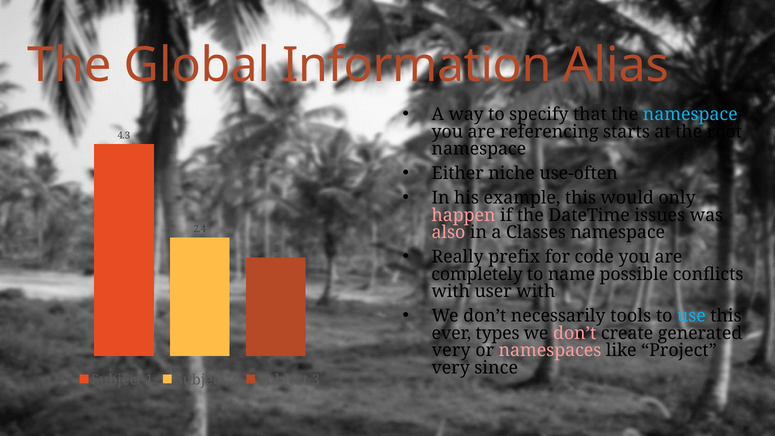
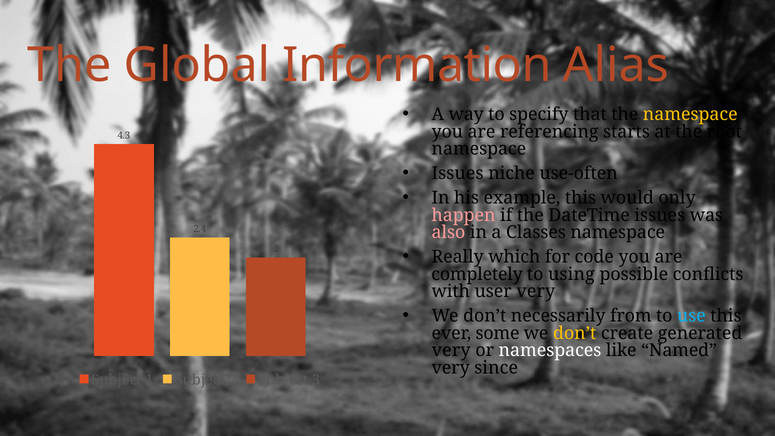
namespace at (690, 114) colour: light blue -> yellow
Either at (458, 173): Either -> Issues
prefix: prefix -> which
name: name -> using
user with: with -> very
tools: tools -> from
types: types -> some
don’t at (575, 333) colour: pink -> yellow
namespaces colour: pink -> white
Project: Project -> Named
